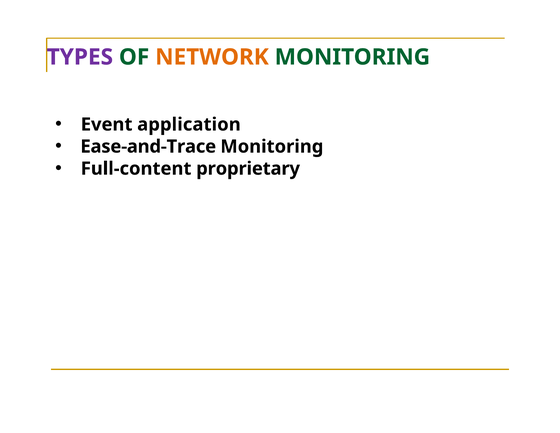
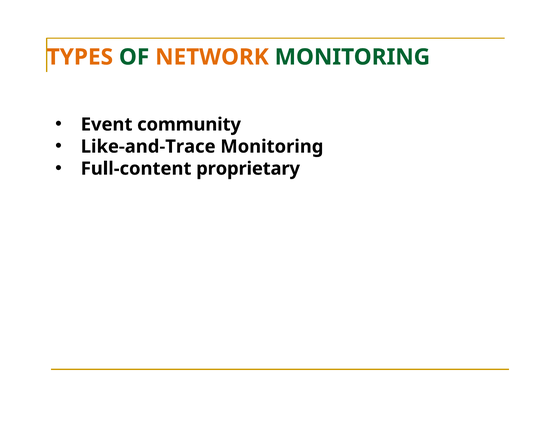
TYPES colour: purple -> orange
application: application -> community
Ease-and-Trace: Ease-and-Trace -> Like-and-Trace
